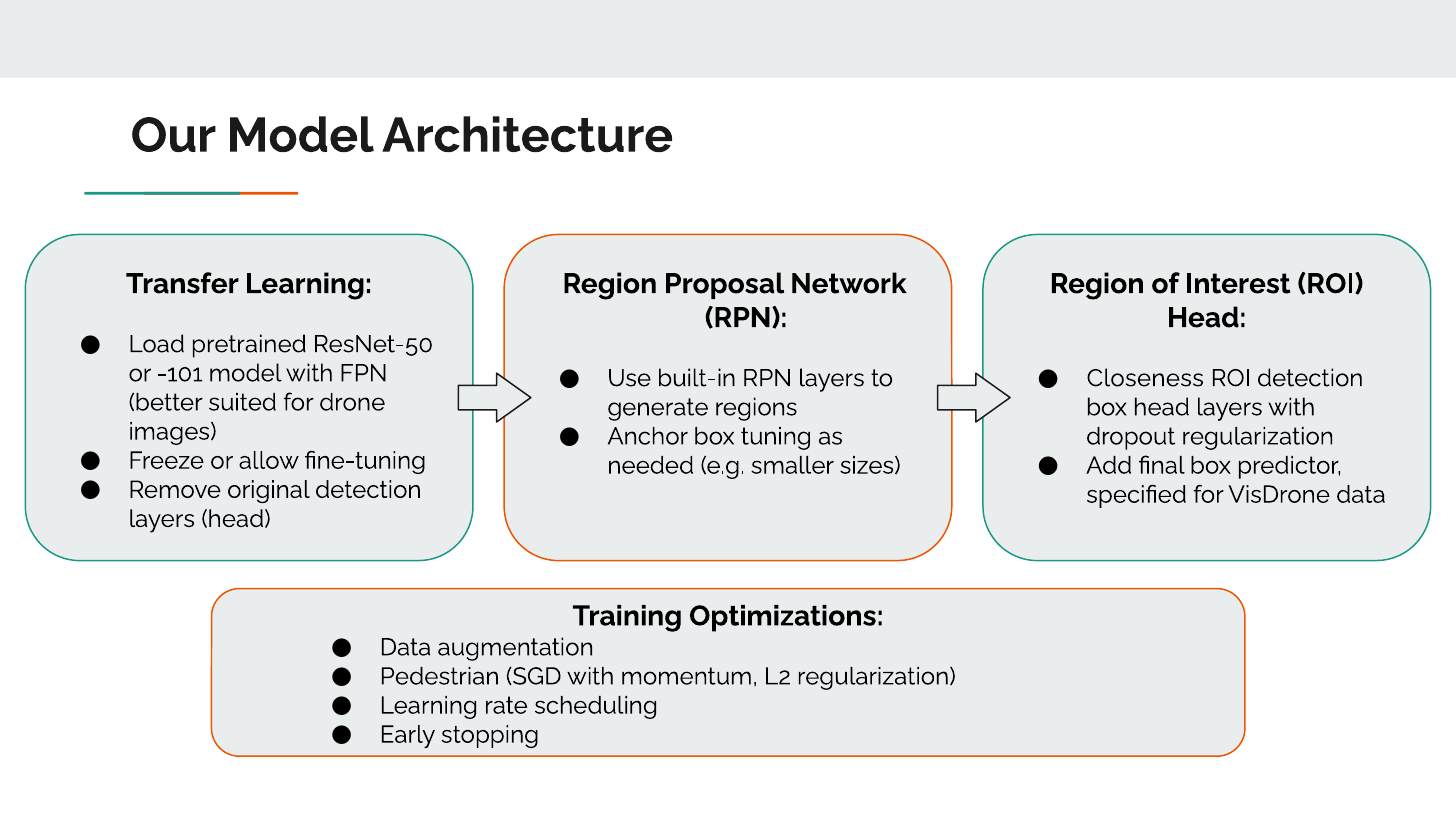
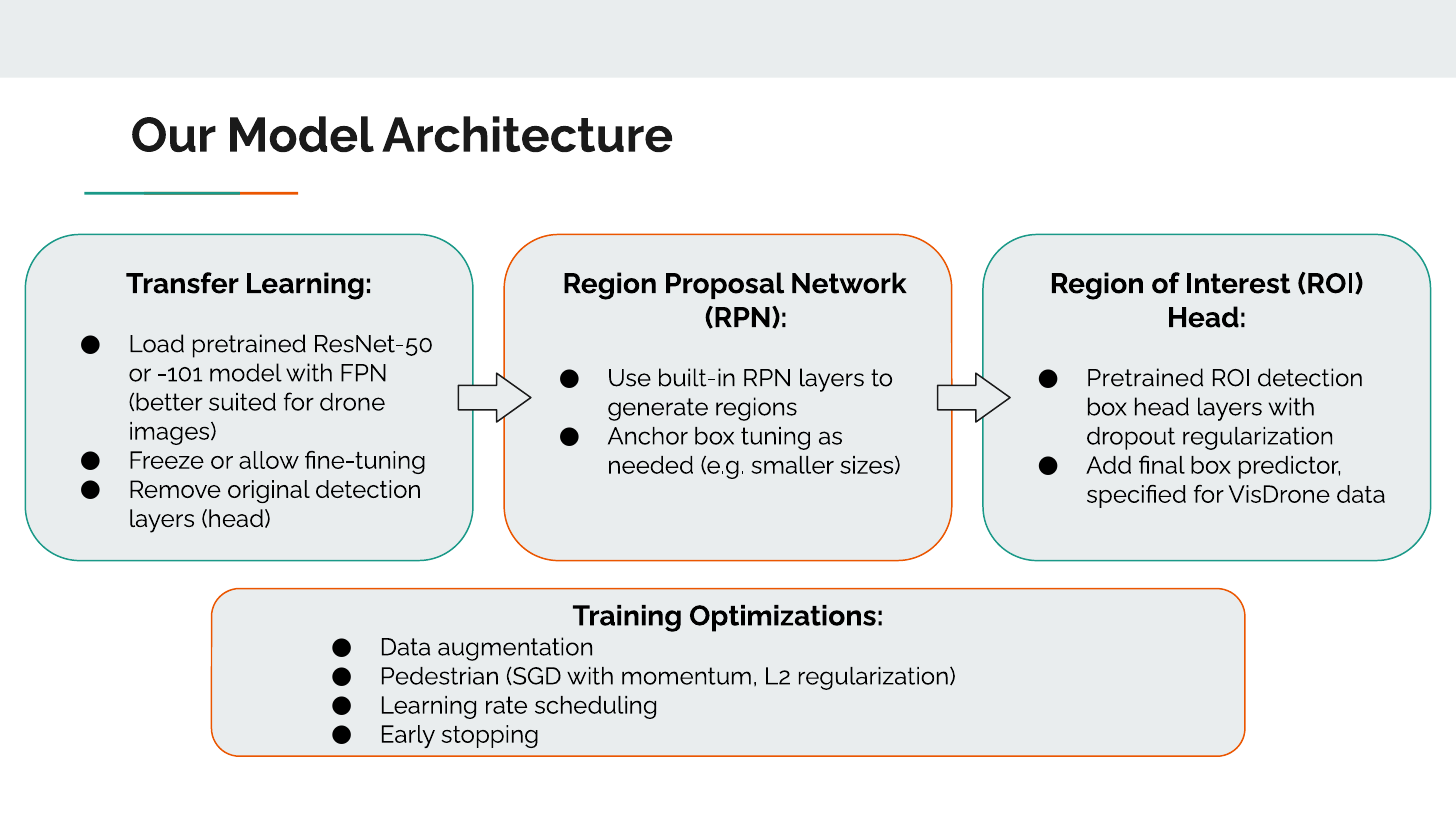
Closeness at (1145, 378): Closeness -> Pretrained
